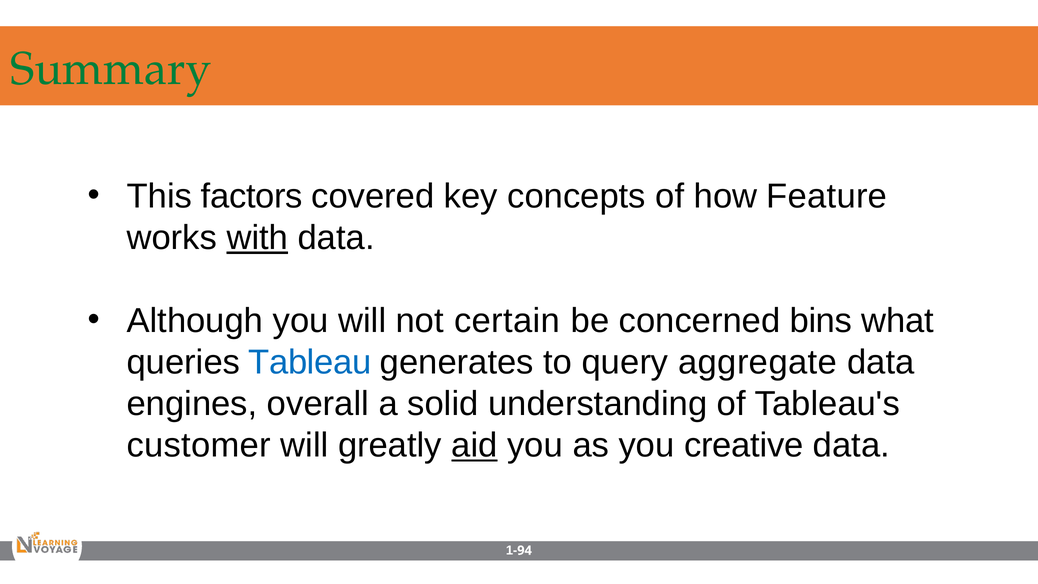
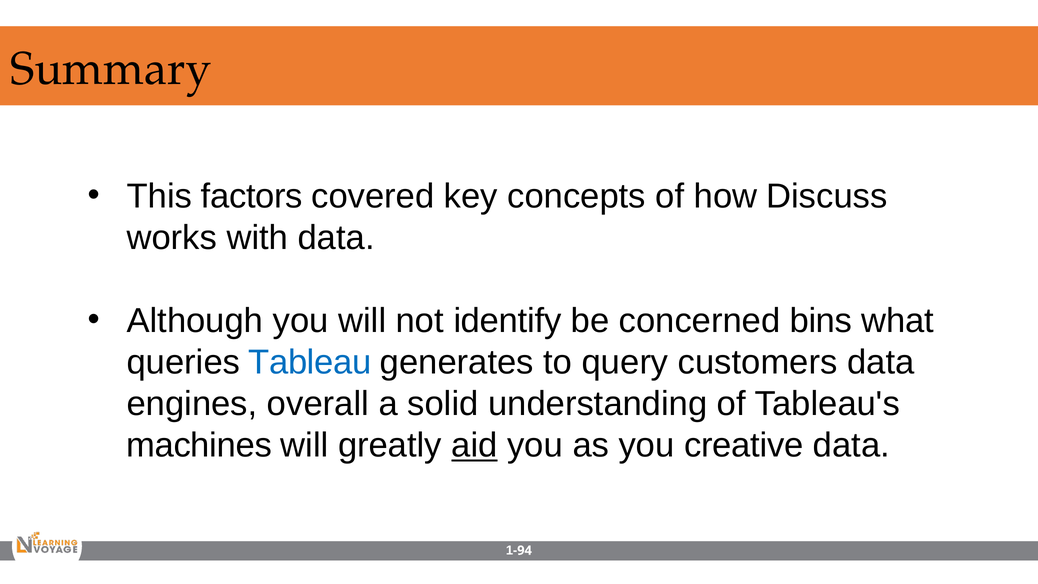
Summary colour: green -> black
Feature: Feature -> Discuss
with underline: present -> none
certain: certain -> identify
aggregate: aggregate -> customers
customer: customer -> machines
